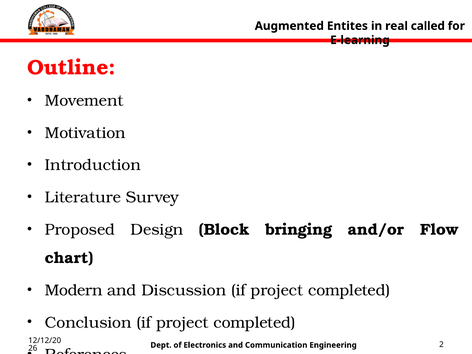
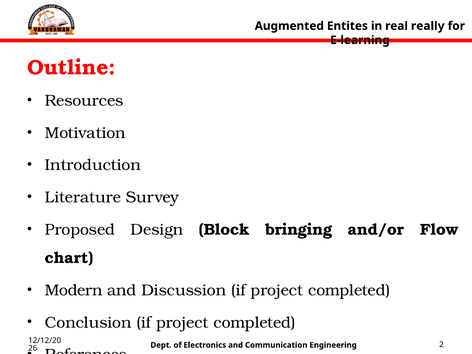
called: called -> really
Movement: Movement -> Resources
